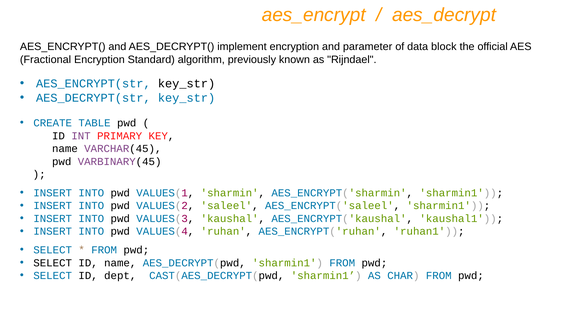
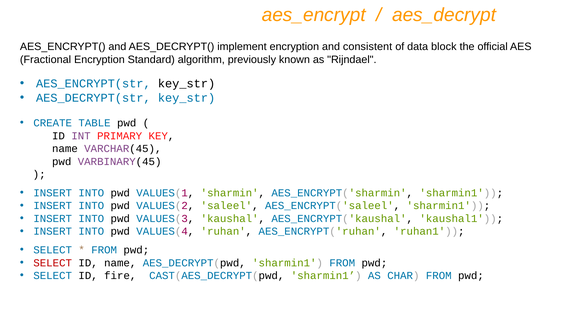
parameter: parameter -> consistent
SELECT at (53, 263) colour: black -> red
dept: dept -> fire
